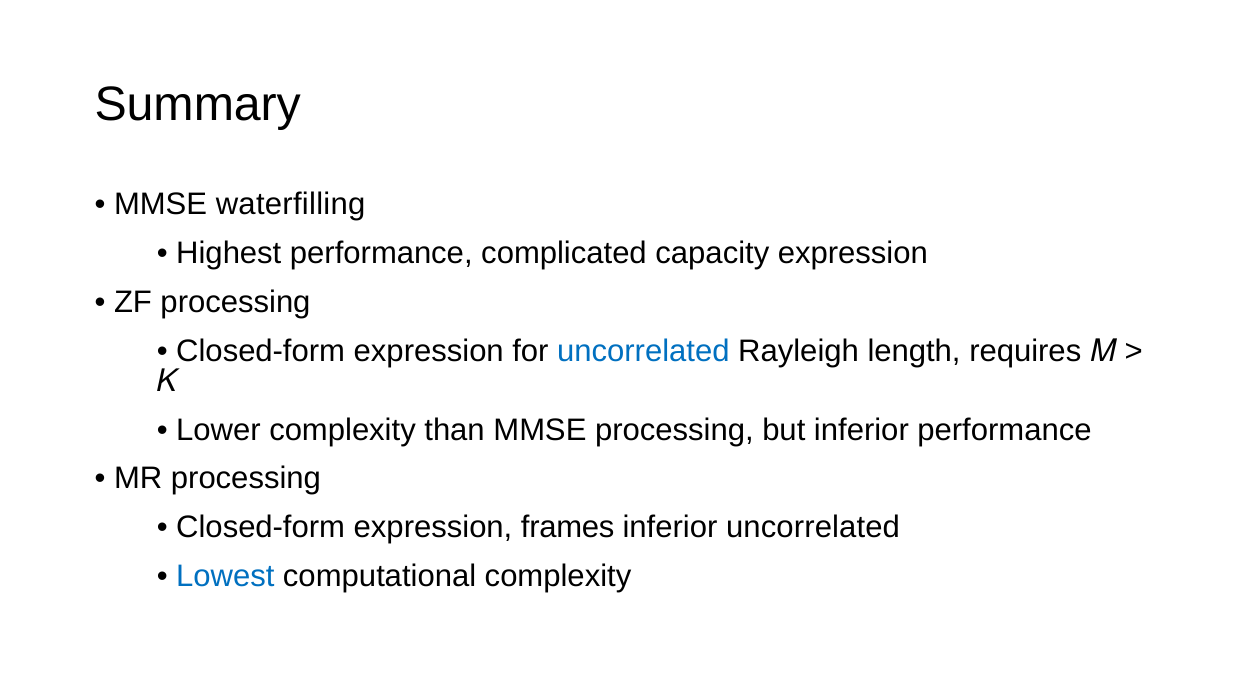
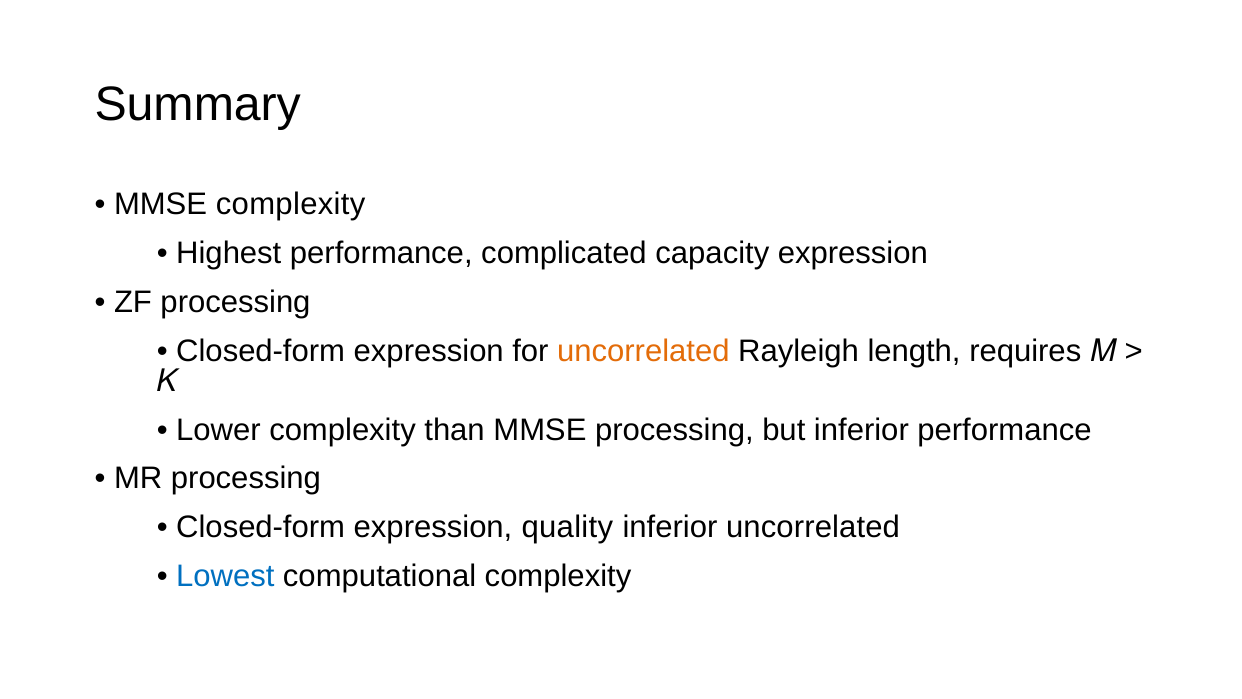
MMSE waterfilling: waterfilling -> complexity
uncorrelated at (643, 351) colour: blue -> orange
frames: frames -> quality
